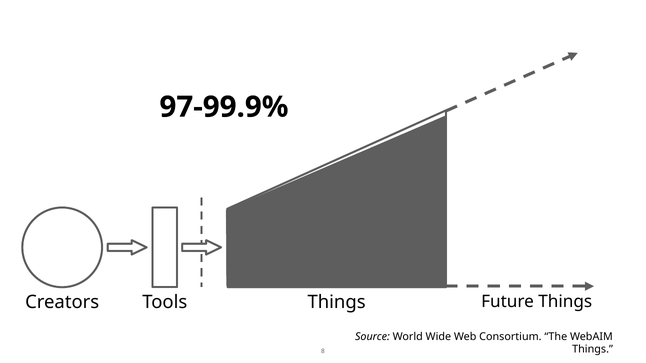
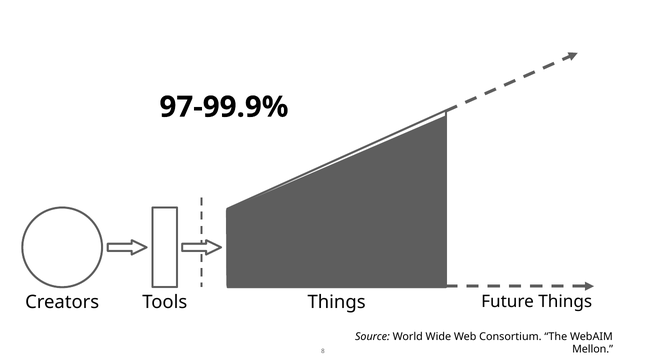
Things at (593, 350): Things -> Mellon
